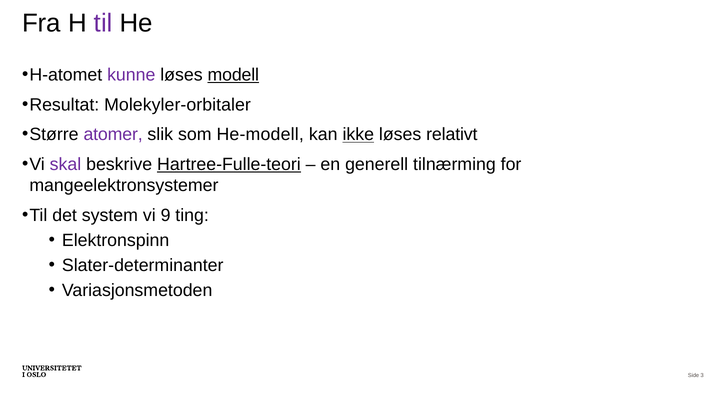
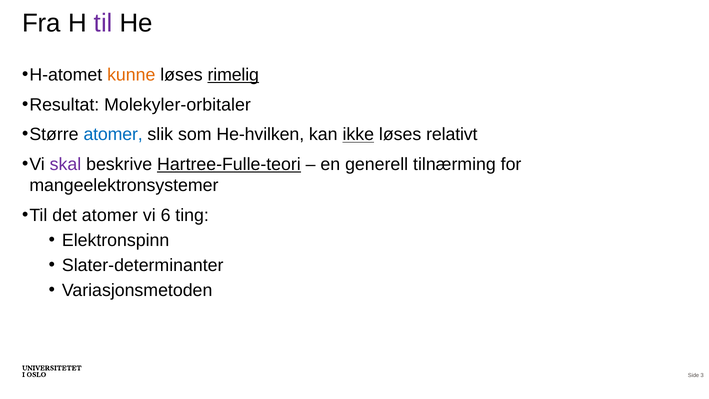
kunne colour: purple -> orange
modell: modell -> rimelig
atomer at (113, 134) colour: purple -> blue
He-modell: He-modell -> He-hvilken
det system: system -> atomer
9: 9 -> 6
